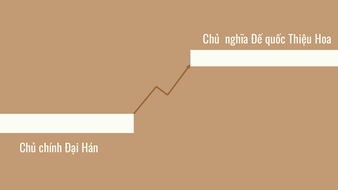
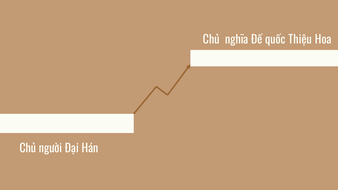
chính: chính -> người
